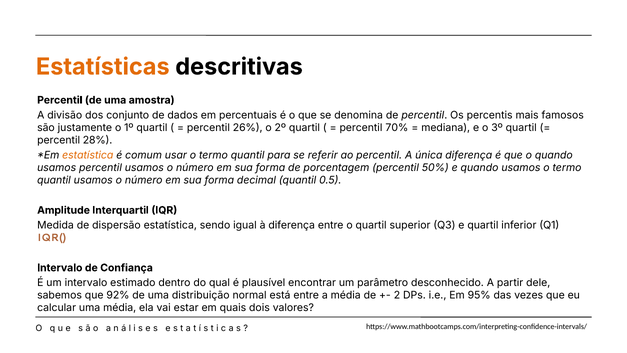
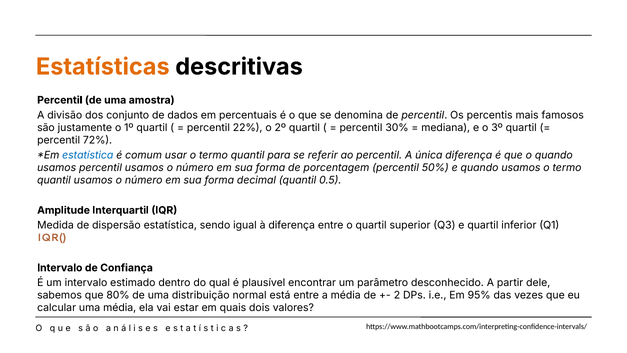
26%: 26% -> 22%
70%: 70% -> 30%
28%: 28% -> 72%
estatística at (88, 155) colour: orange -> blue
92%: 92% -> 80%
